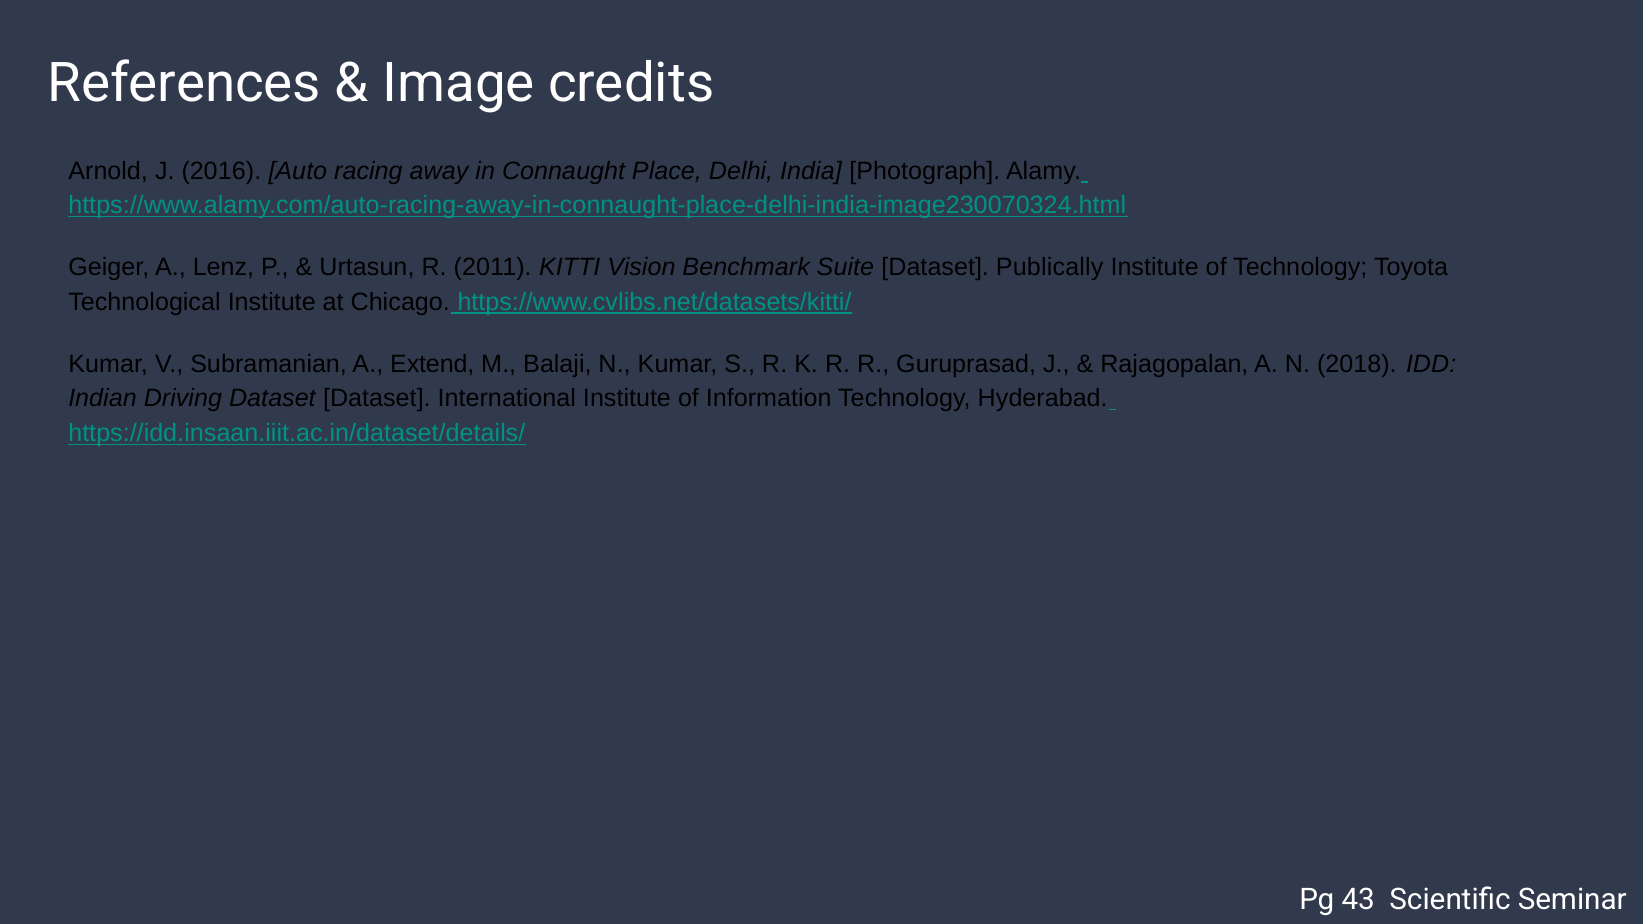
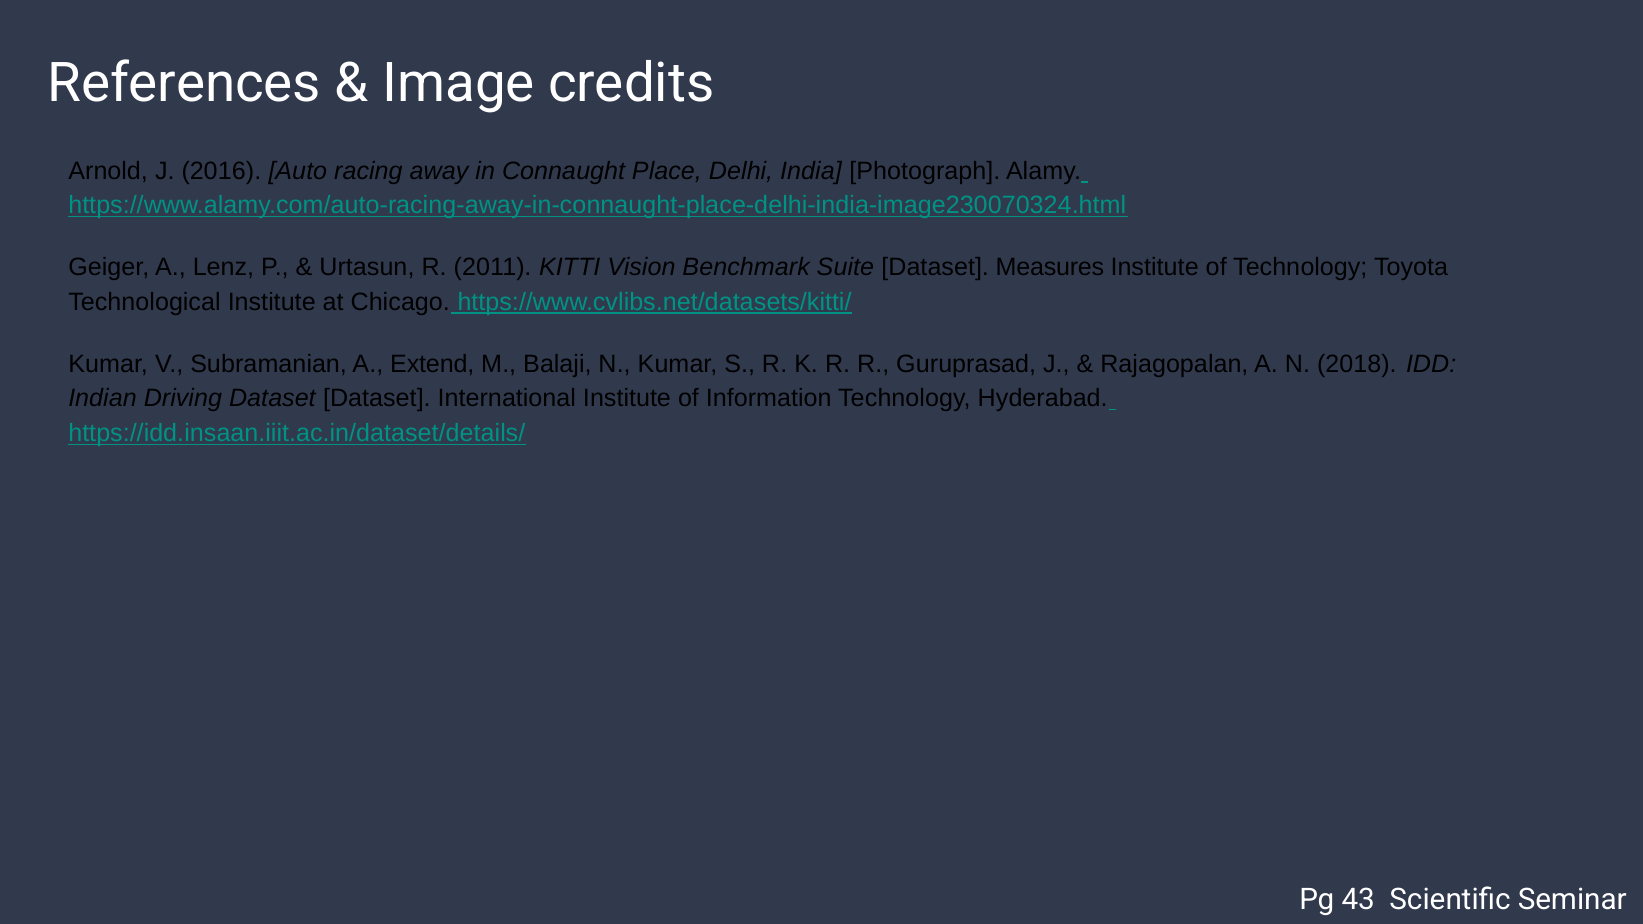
Publically: Publically -> Measures
